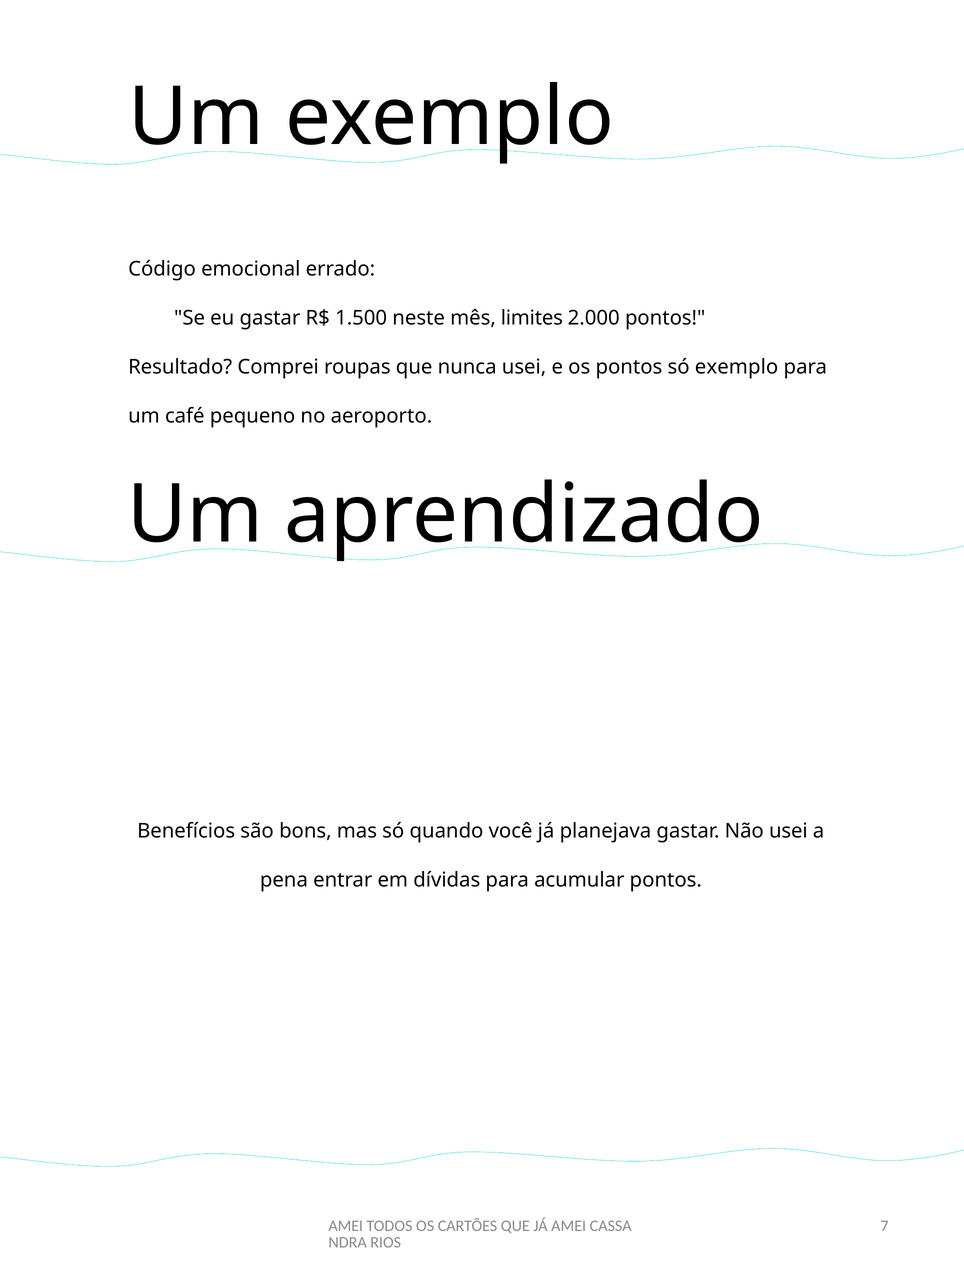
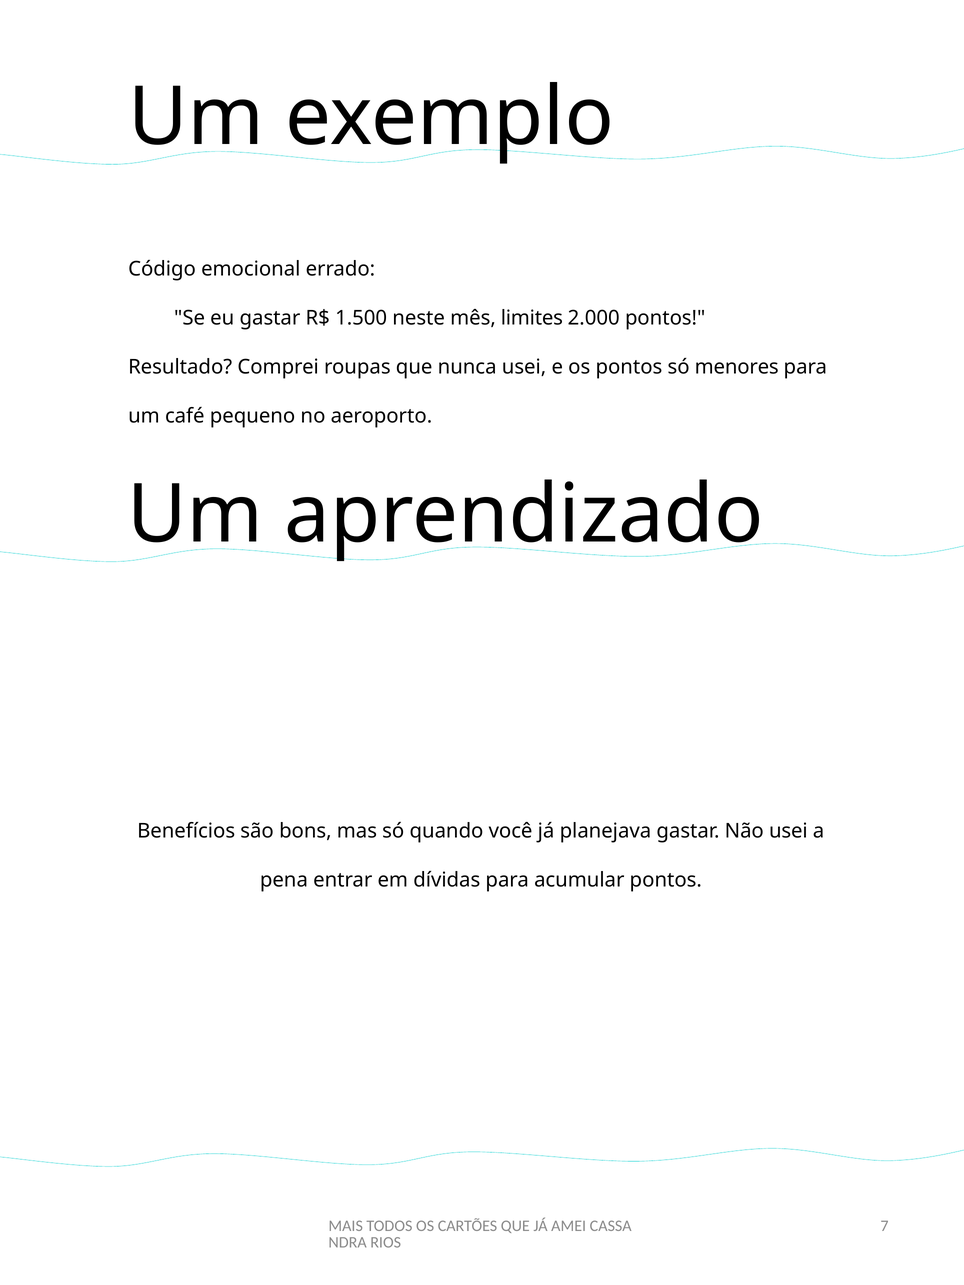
só exemplo: exemplo -> menores
AMEI at (346, 1226): AMEI -> MAIS
